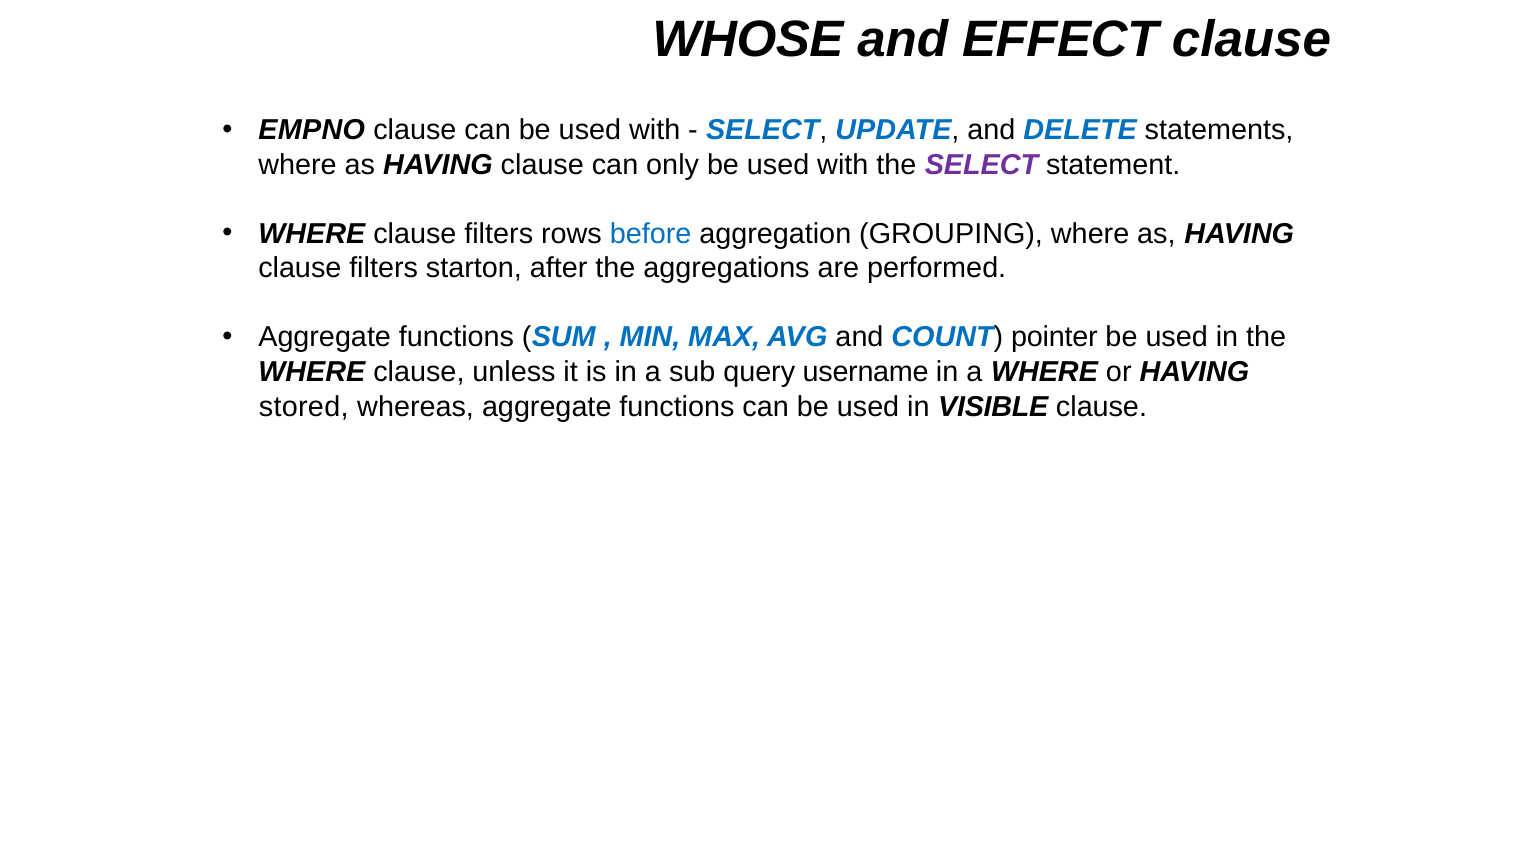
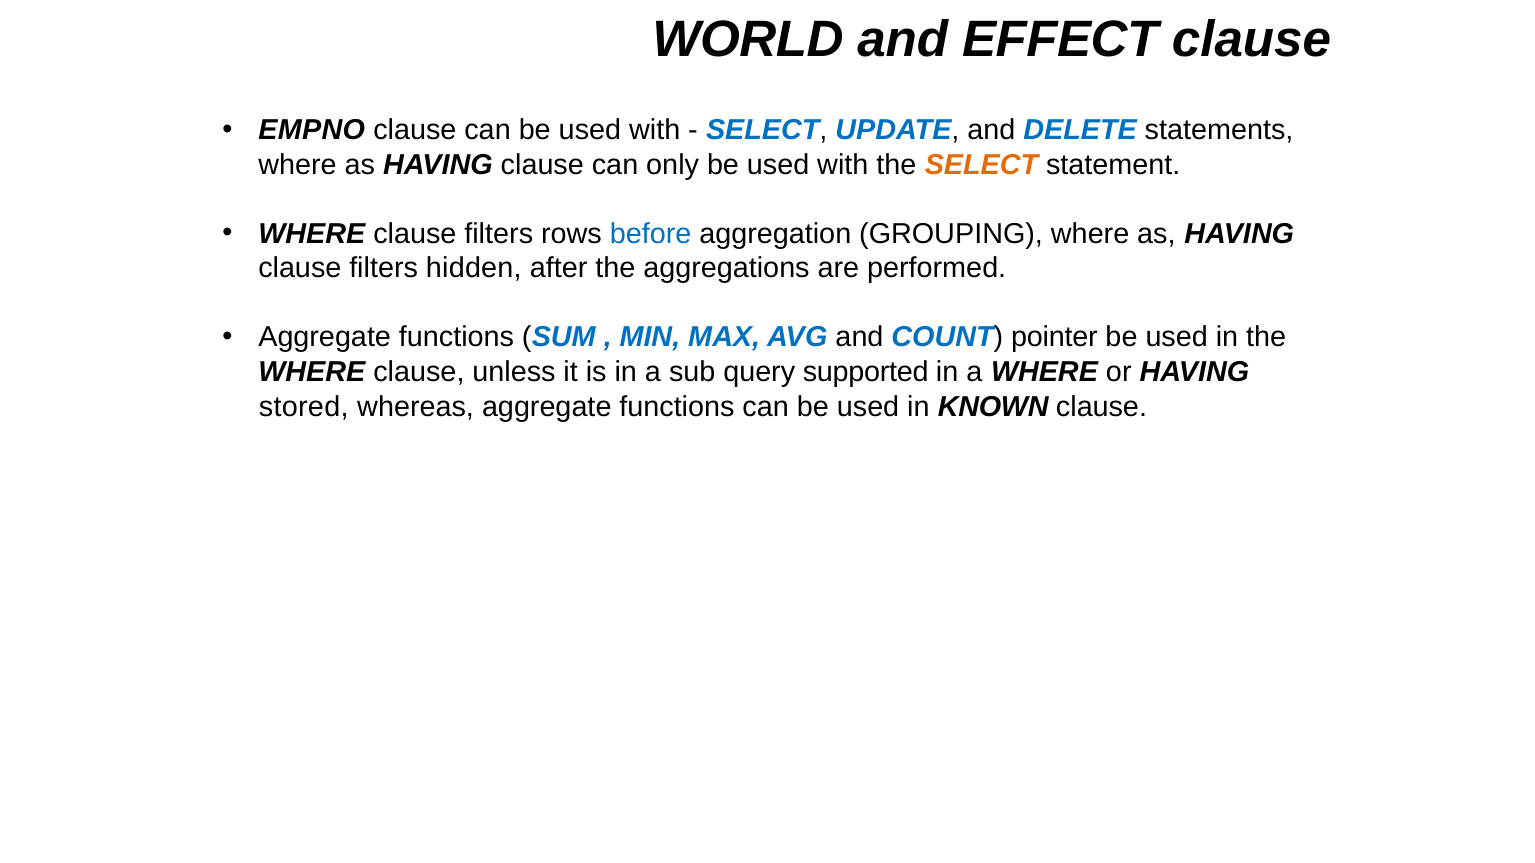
WHOSE: WHOSE -> WORLD
SELECT at (982, 165) colour: purple -> orange
starton: starton -> hidden
username: username -> supported
VISIBLE: VISIBLE -> KNOWN
